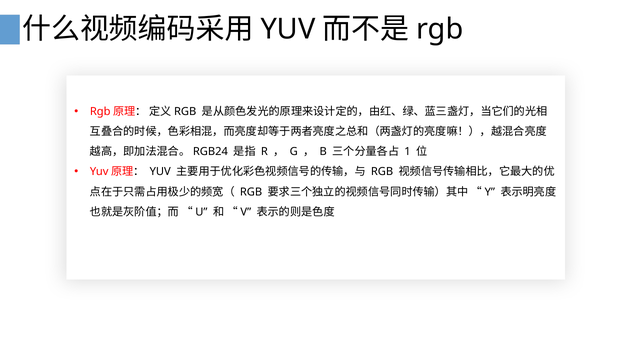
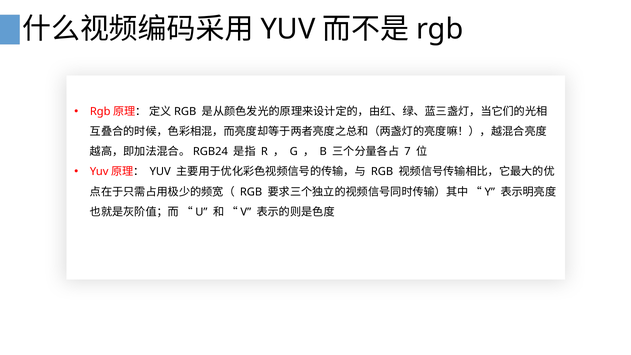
1: 1 -> 7
